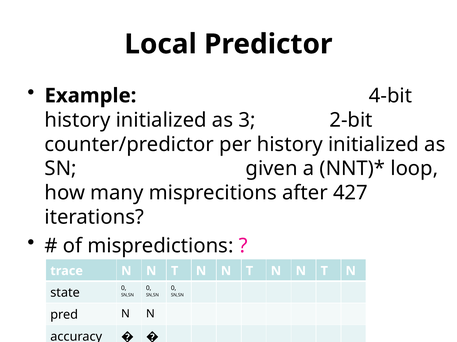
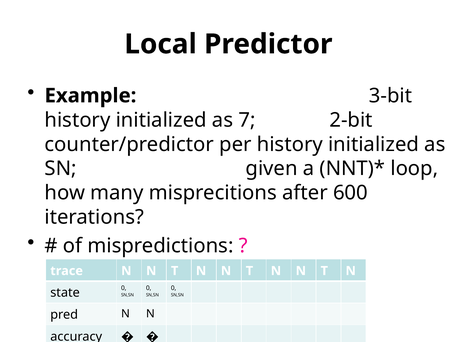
4-bit: 4-bit -> 3-bit
3: 3 -> 7
427: 427 -> 600
